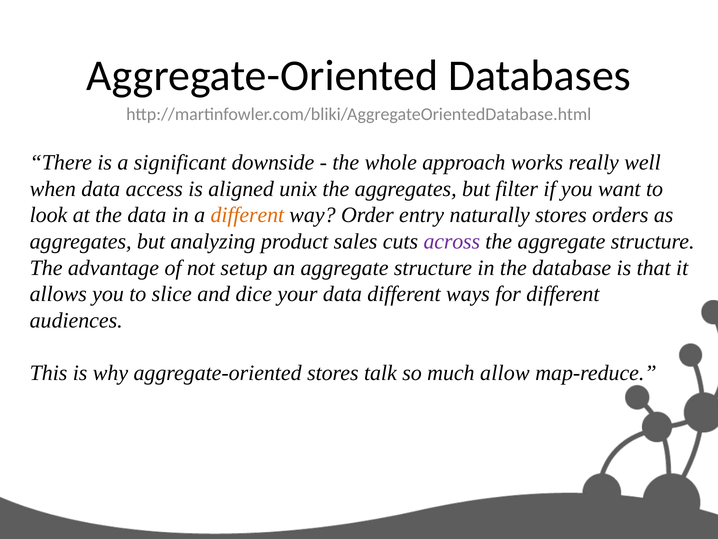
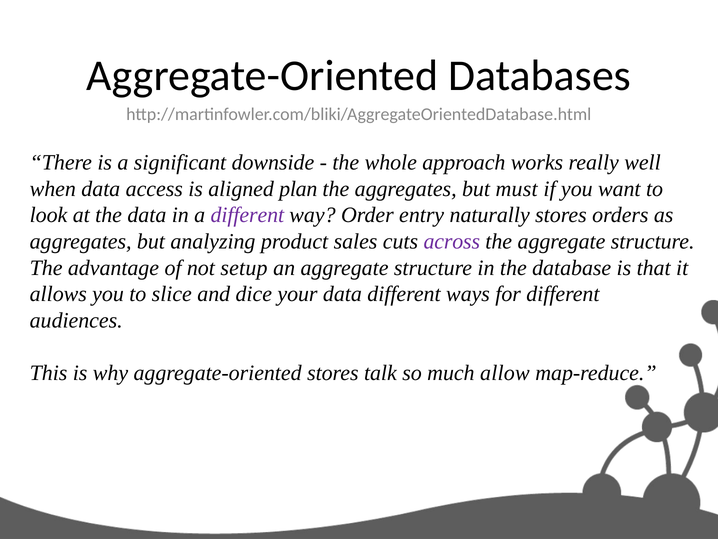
unix: unix -> plan
filter: filter -> must
different at (247, 215) colour: orange -> purple
